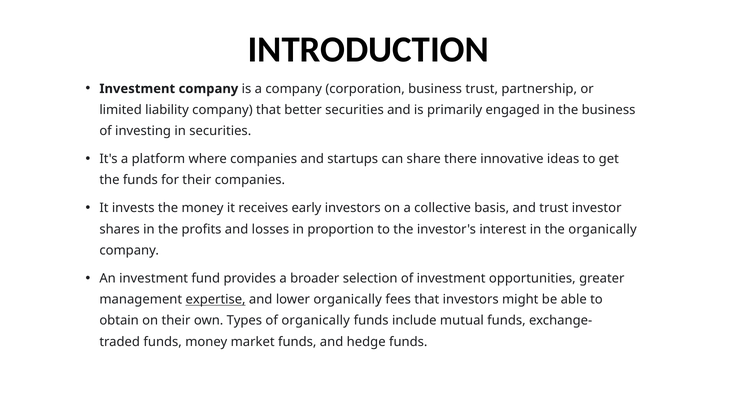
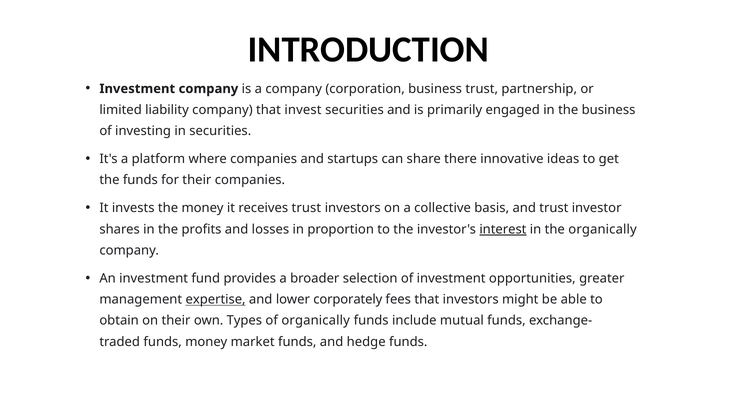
better: better -> invest
receives early: early -> trust
interest underline: none -> present
lower organically: organically -> corporately
